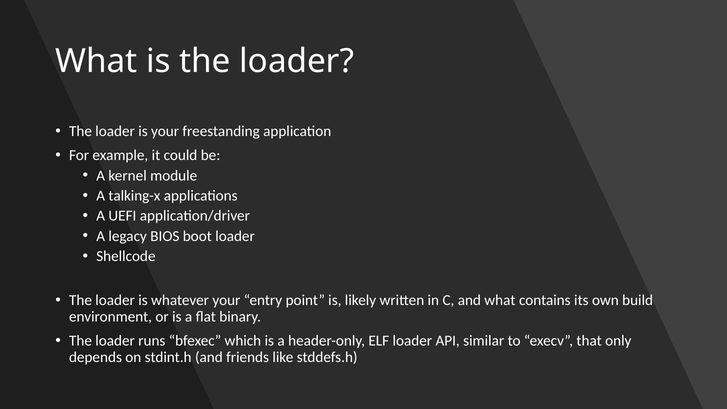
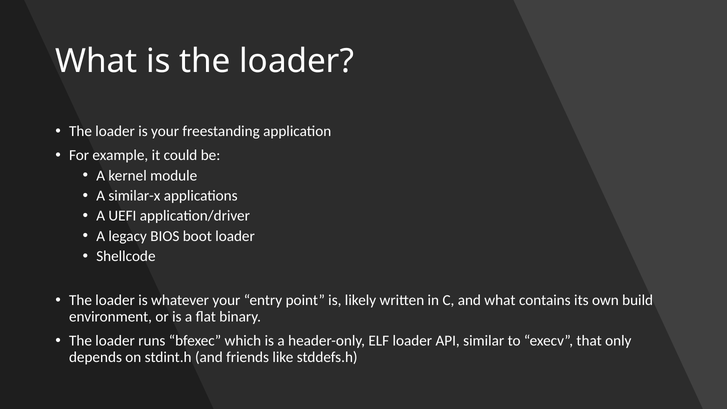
talking-x: talking-x -> similar-x
